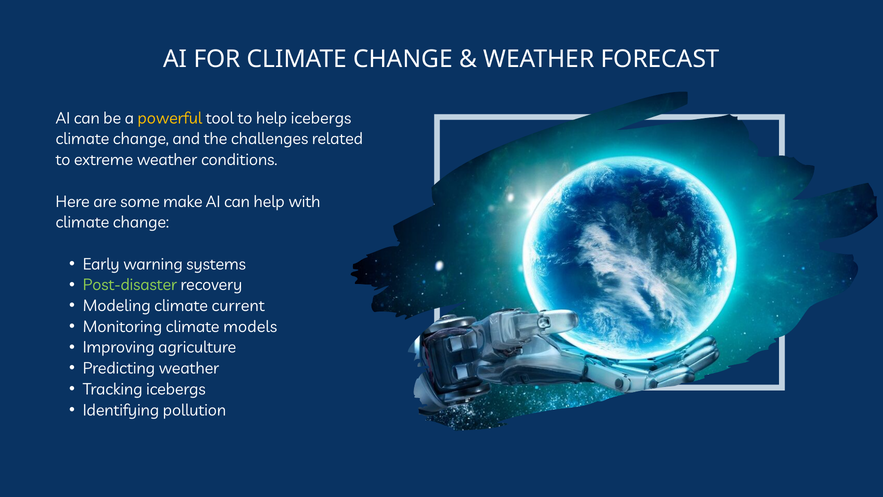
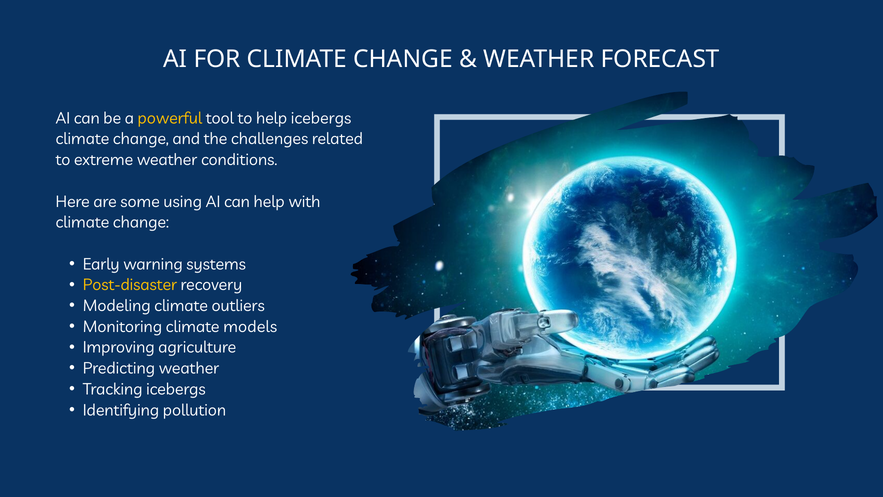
make: make -> using
Post-disaster colour: light green -> yellow
current: current -> outliers
